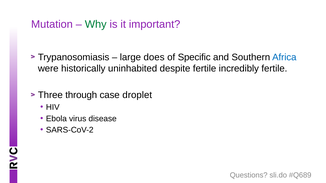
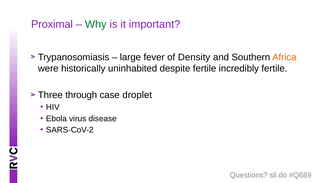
Mutation: Mutation -> Proximal
does: does -> fever
Specific: Specific -> Density
Africa colour: blue -> orange
